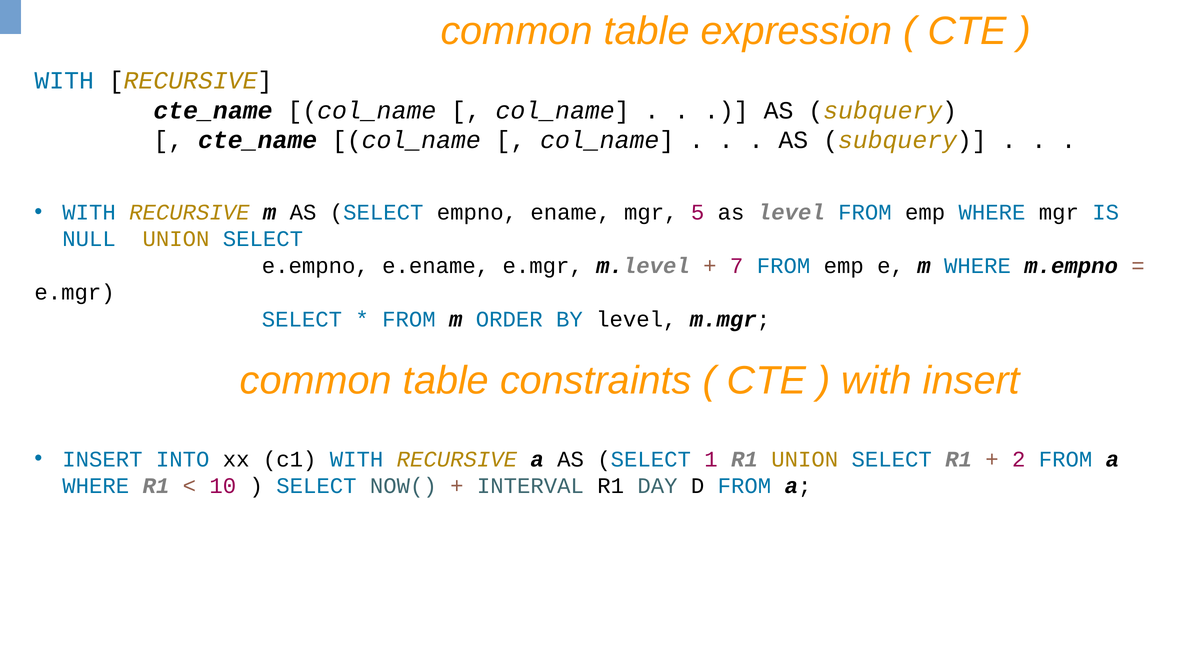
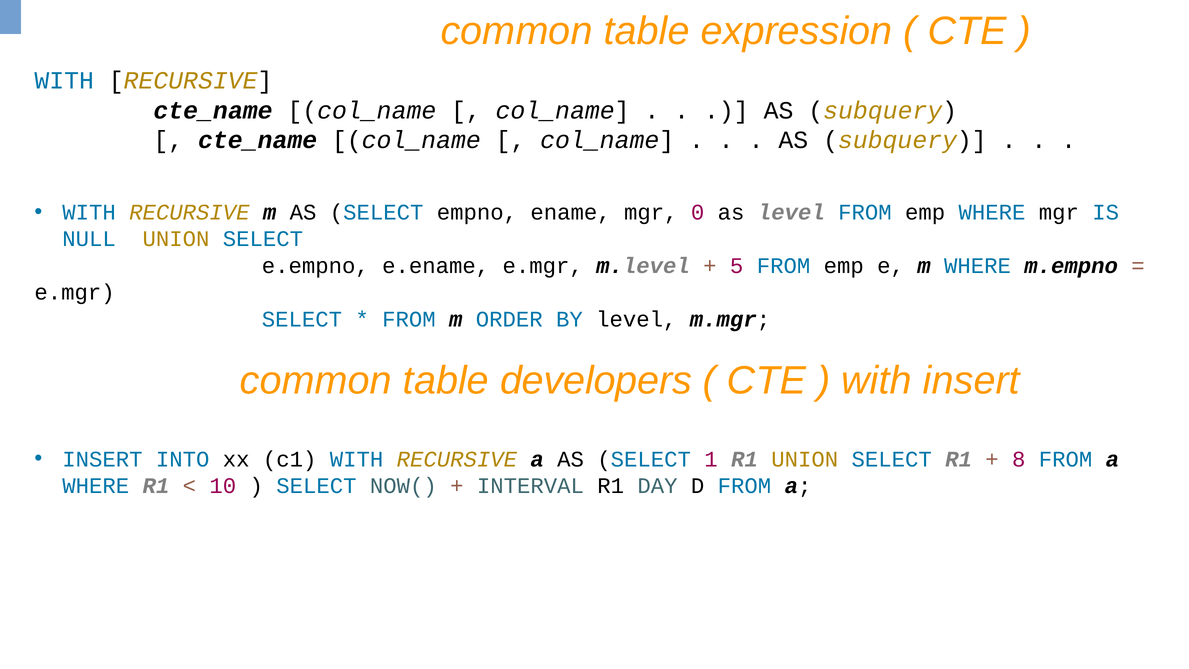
5: 5 -> 0
7: 7 -> 5
constraints: constraints -> developers
2: 2 -> 8
